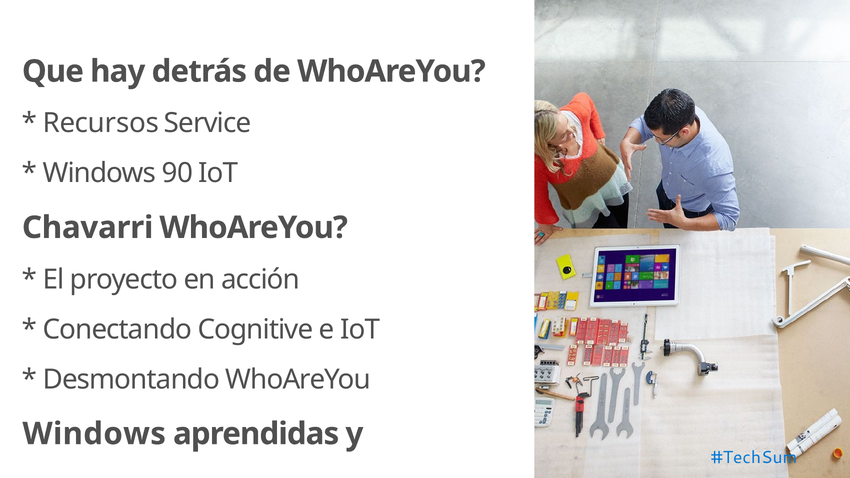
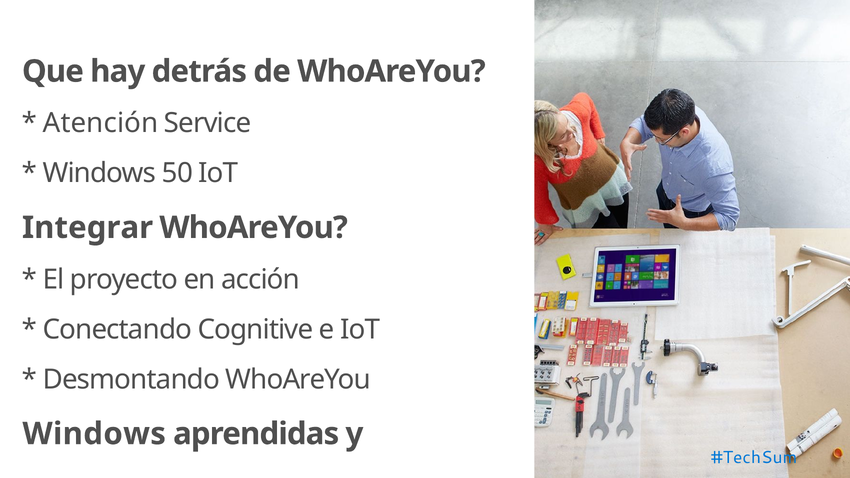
Recursos: Recursos -> Atención
90: 90 -> 50
Chavarri: Chavarri -> Integrar
